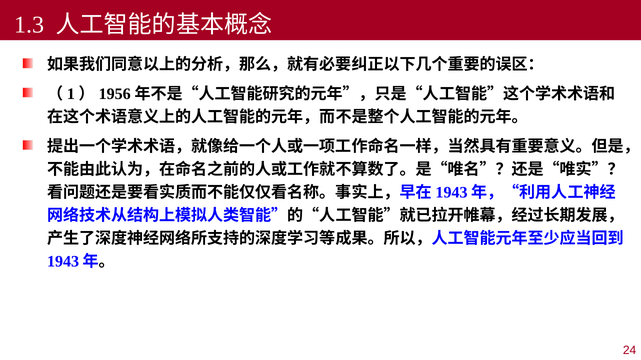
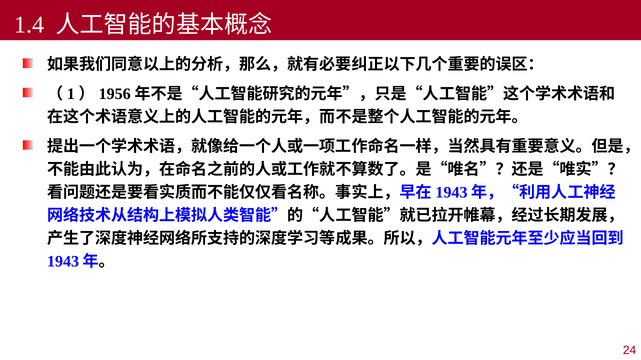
1.3: 1.3 -> 1.4
